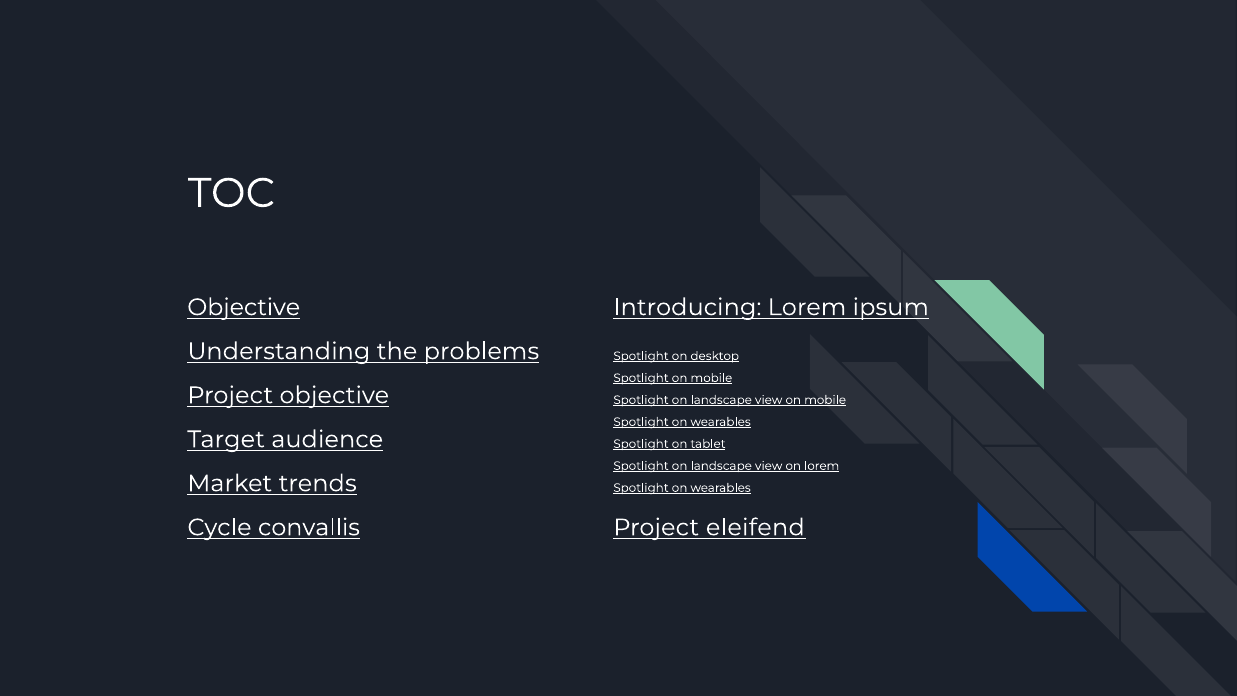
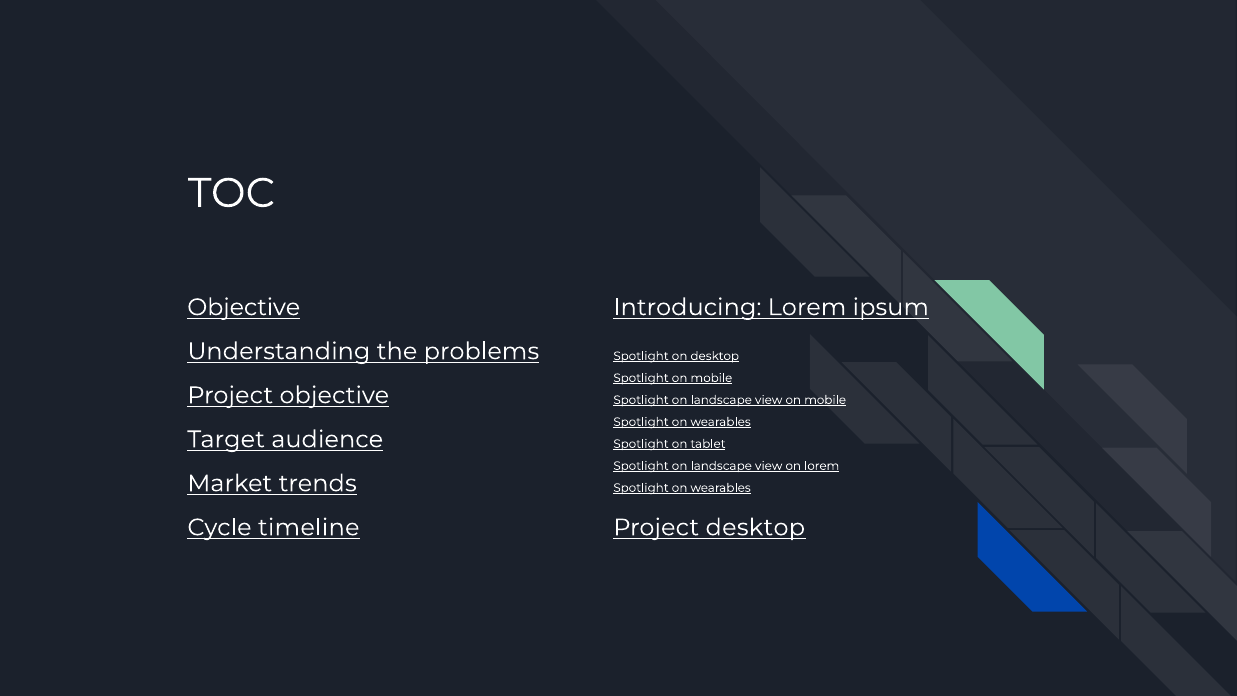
convallis: convallis -> timeline
Project eleifend: eleifend -> desktop
